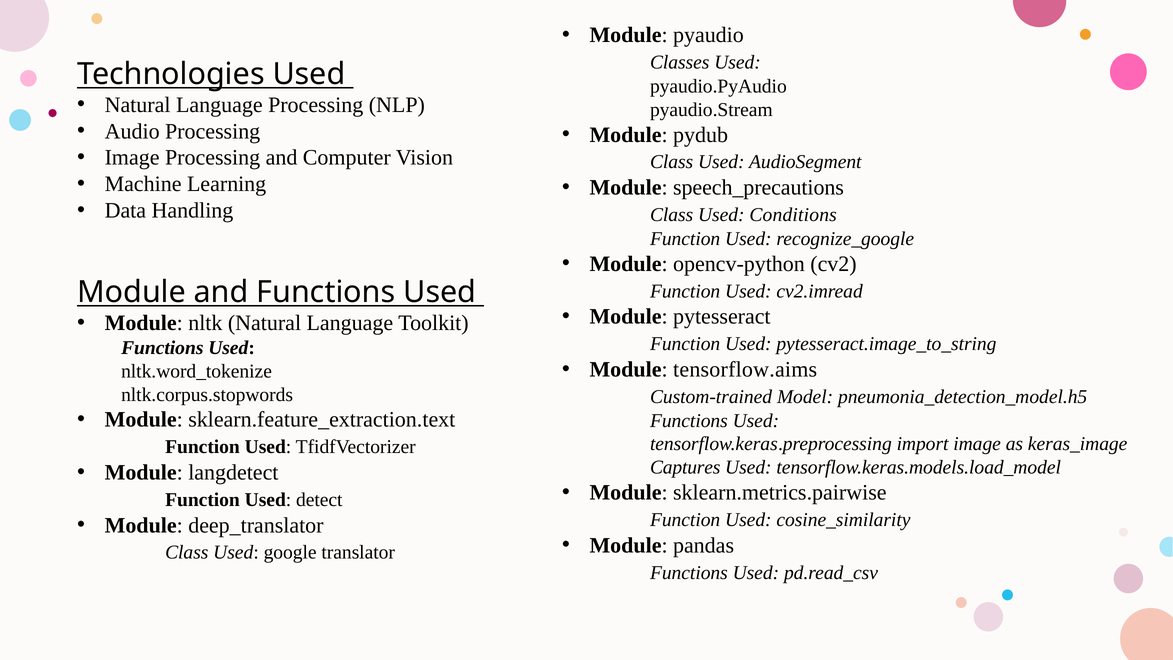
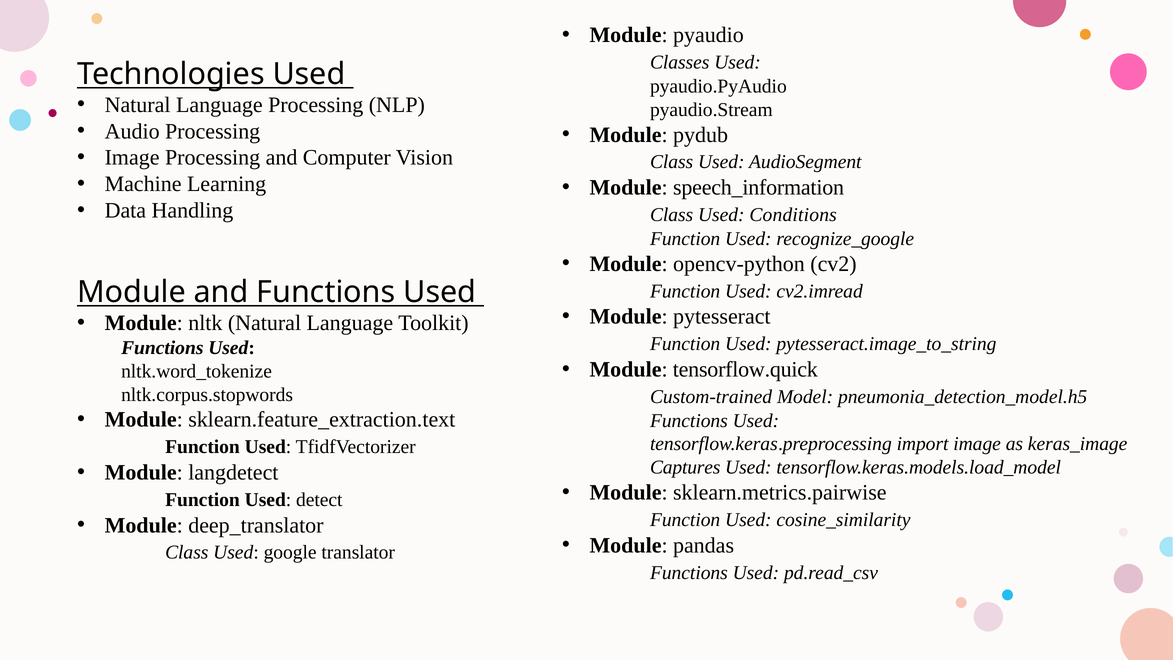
speech_precautions: speech_precautions -> speech_information
tensorflow.aims: tensorflow.aims -> tensorflow.quick
